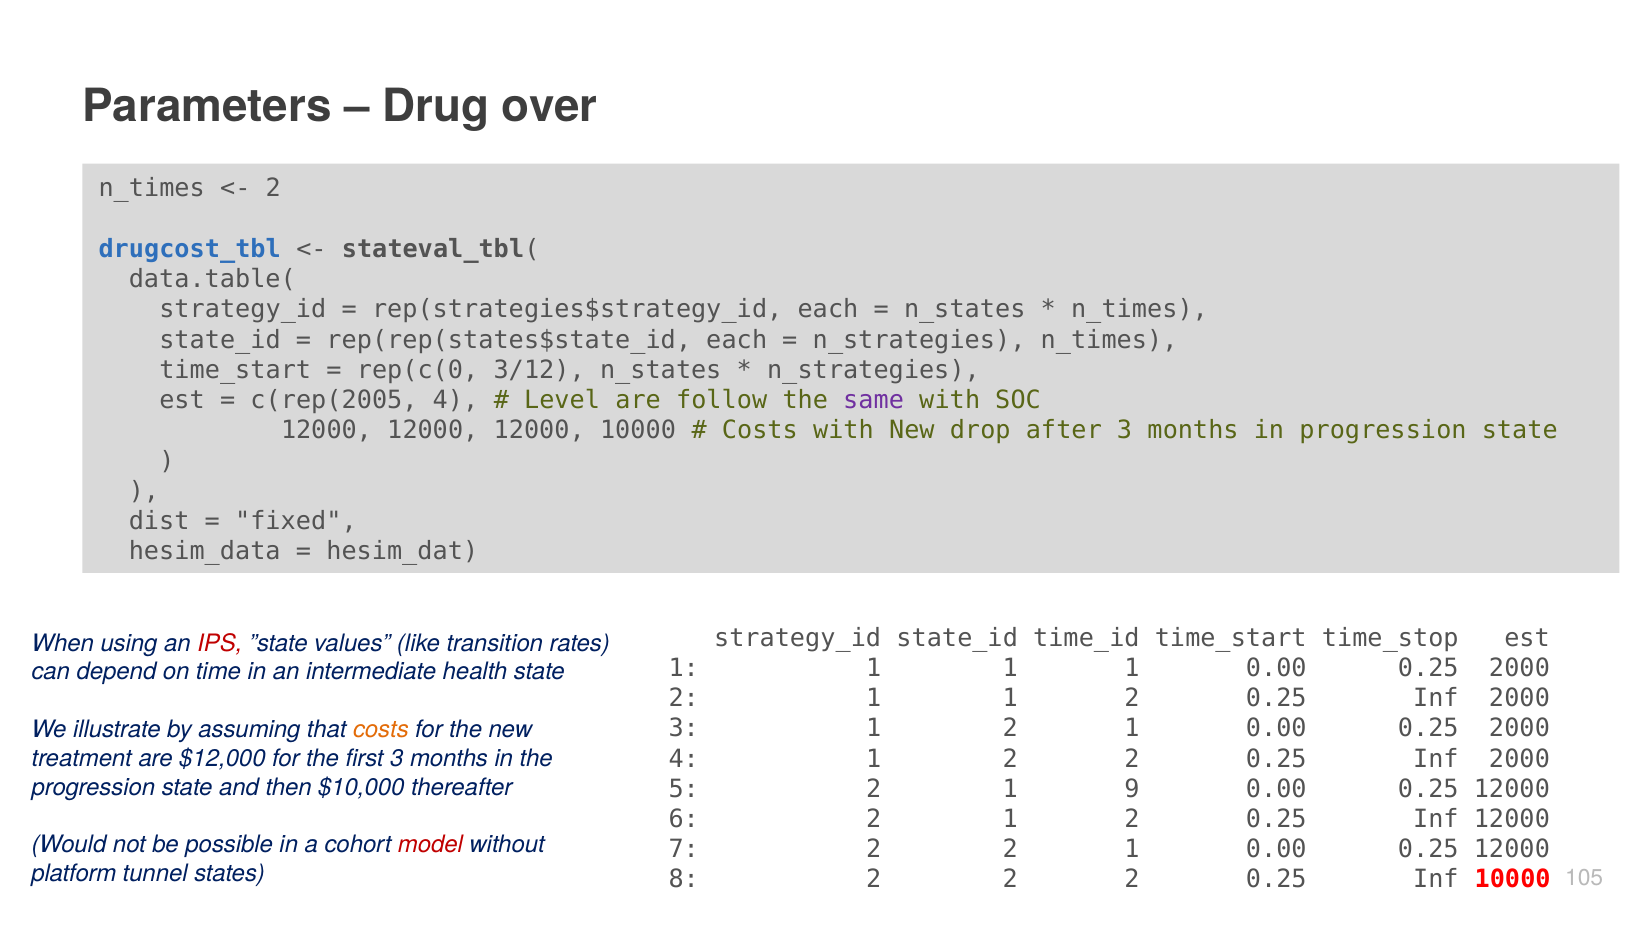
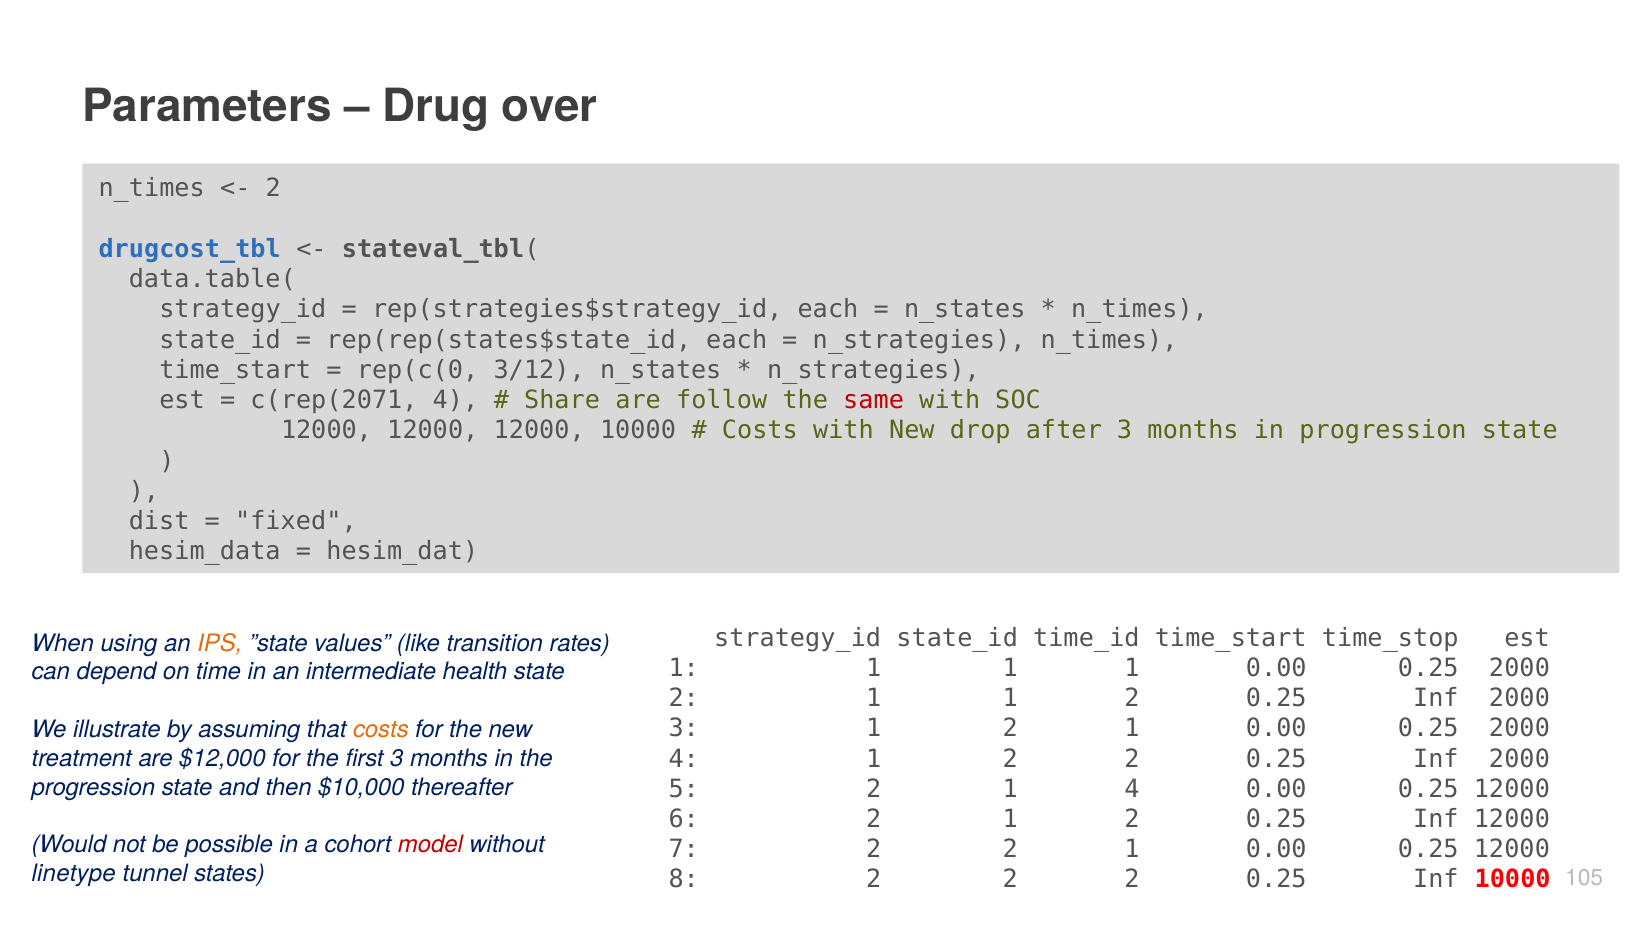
c(rep(2005: c(rep(2005 -> c(rep(2071
Level: Level -> Share
same colour: purple -> red
IPS colour: red -> orange
1 9: 9 -> 4
platform: platform -> linetype
